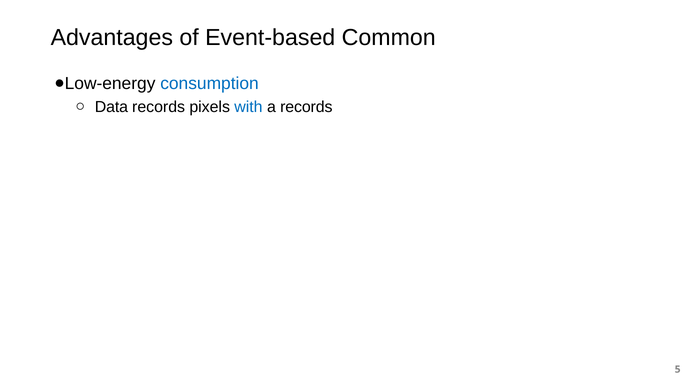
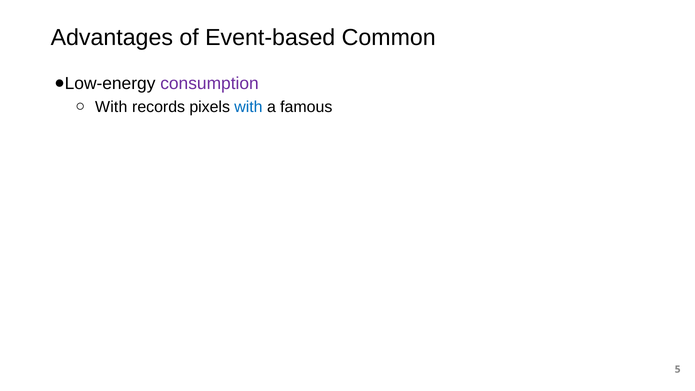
consumption colour: blue -> purple
Data at (111, 107): Data -> With
a records: records -> famous
